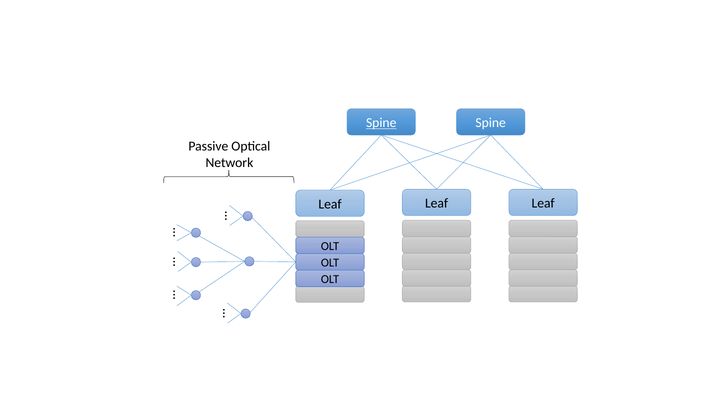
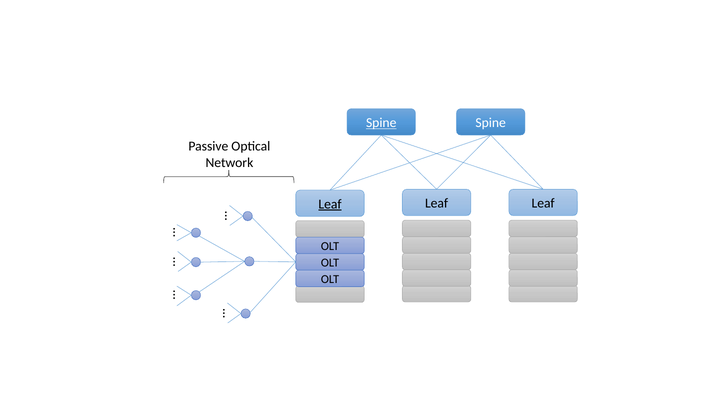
Leaf at (330, 204) underline: none -> present
